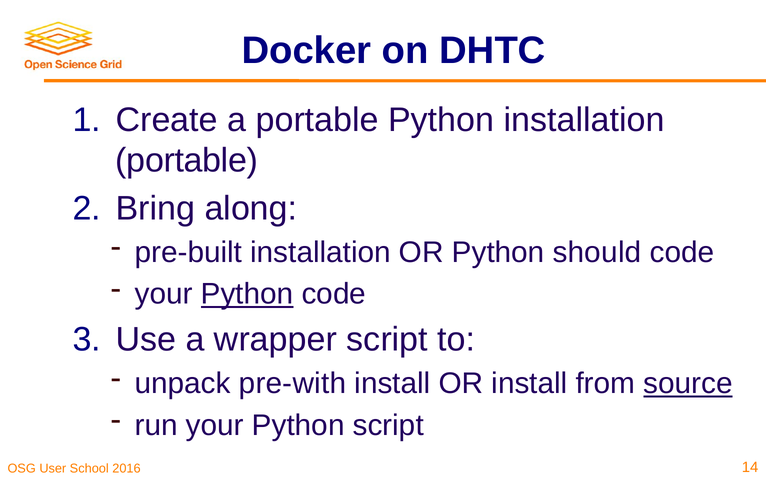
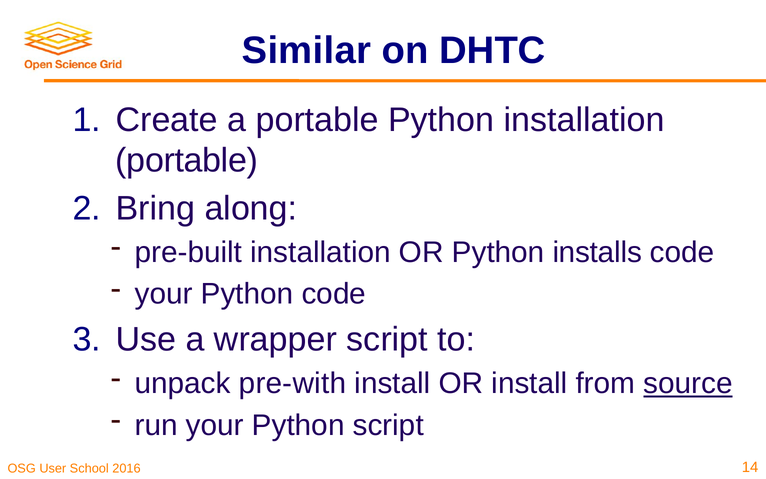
Docker at (307, 51): Docker -> Similar
should: should -> installs
Python at (247, 294) underline: present -> none
